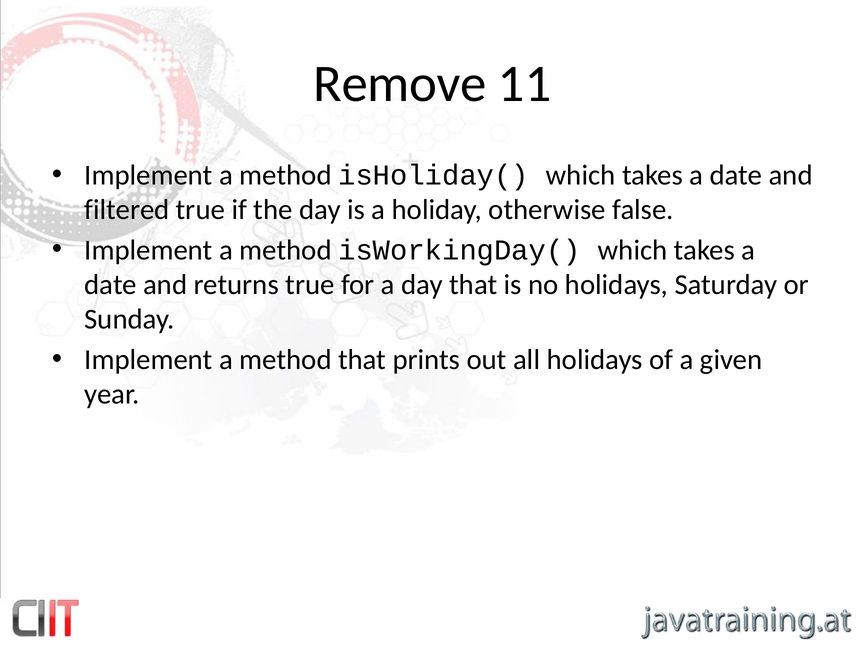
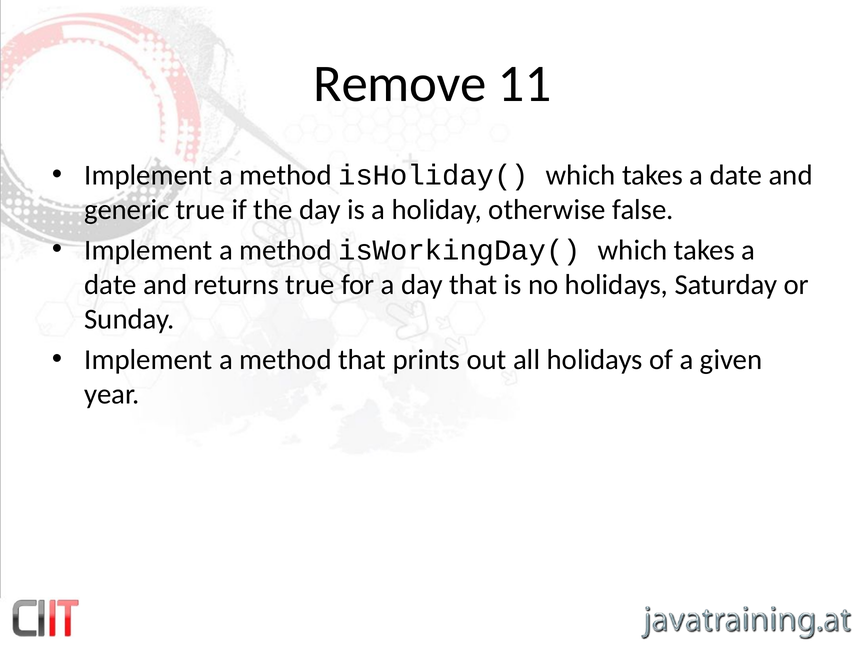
filtered: filtered -> generic
